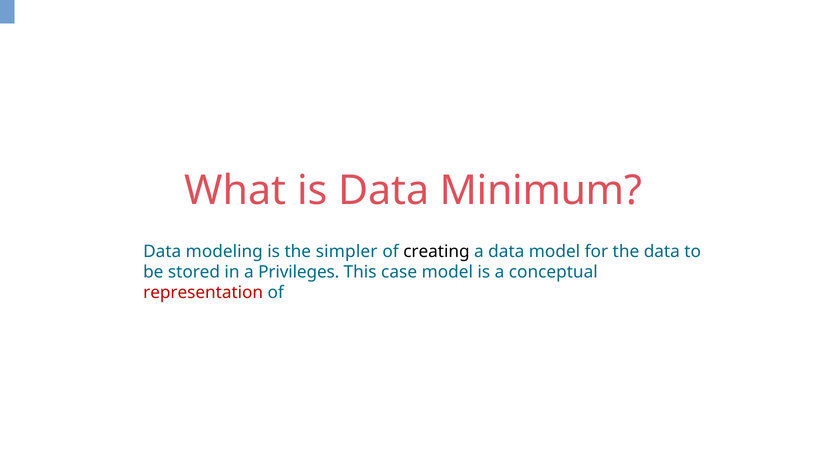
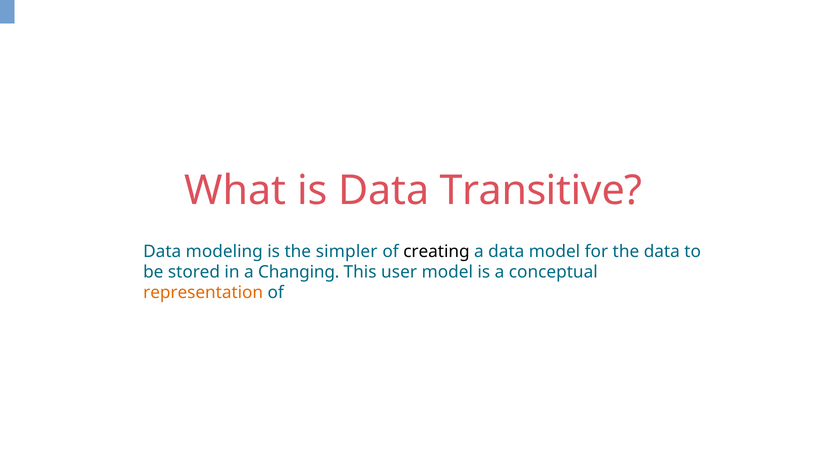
Minimum: Minimum -> Transitive
Privileges: Privileges -> Changing
case: case -> user
representation colour: red -> orange
